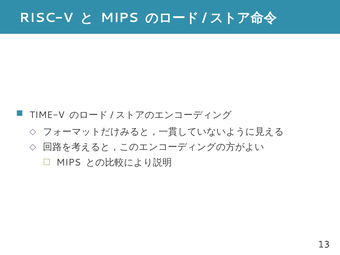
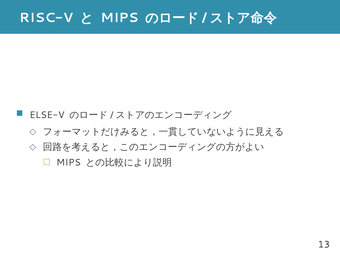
TIME-V: TIME-V -> ELSE-V
